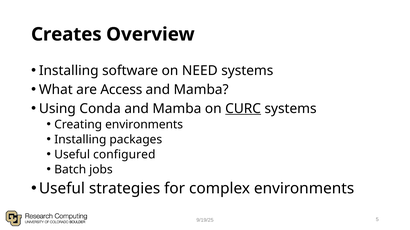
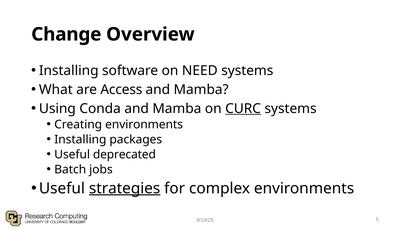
Creates: Creates -> Change
configured: configured -> deprecated
strategies underline: none -> present
